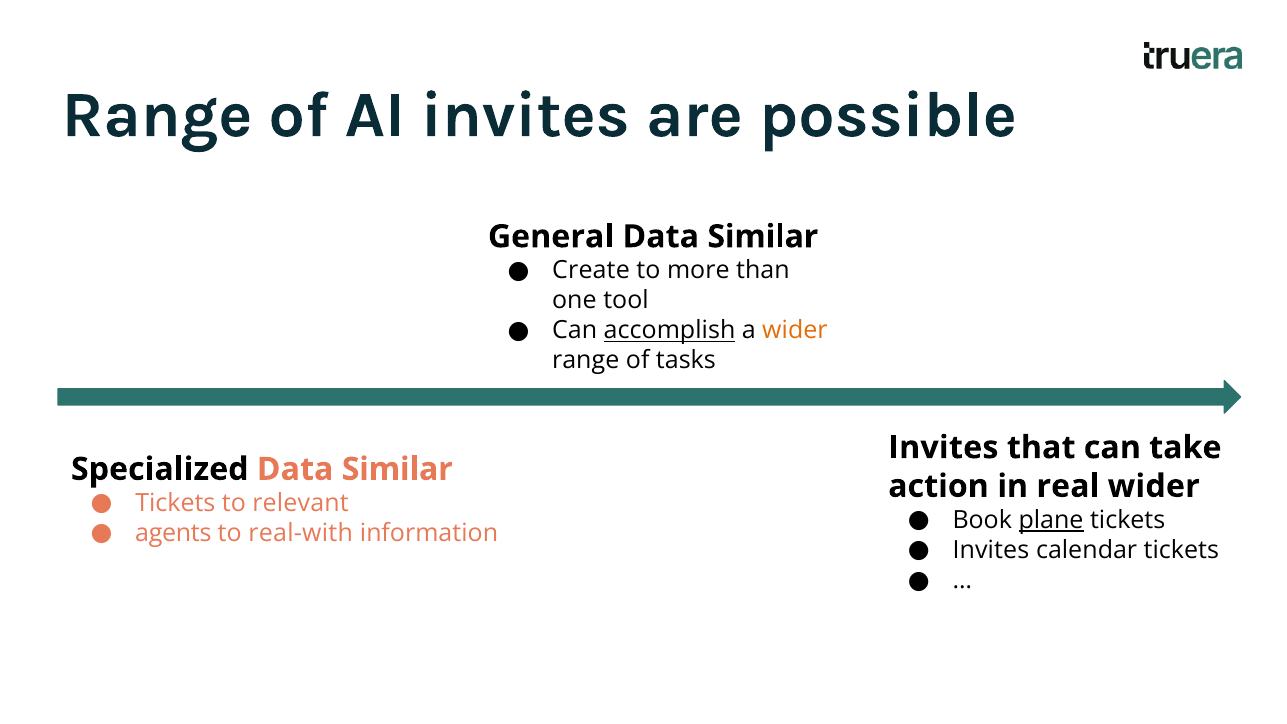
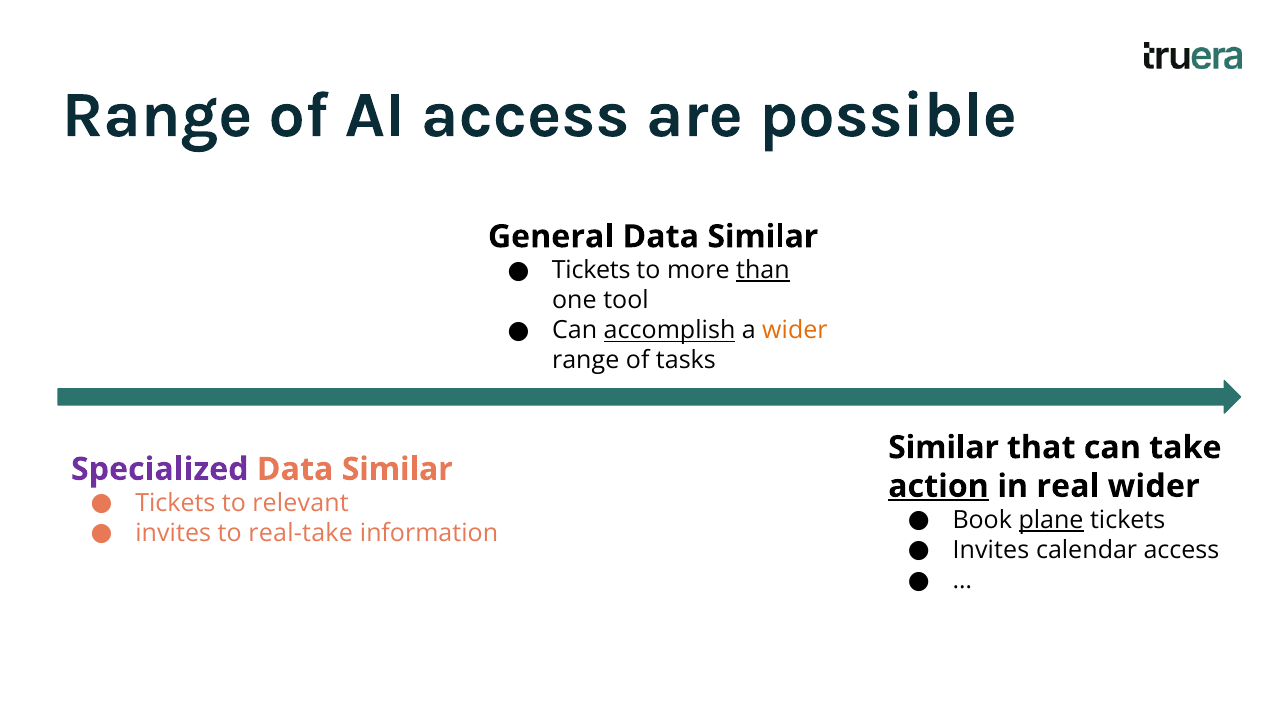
AI invites: invites -> access
Create at (591, 270): Create -> Tickets
than underline: none -> present
Invites at (943, 448): Invites -> Similar
Specialized colour: black -> purple
action underline: none -> present
agents at (173, 533): agents -> invites
real-with: real-with -> real-take
calendar tickets: tickets -> access
